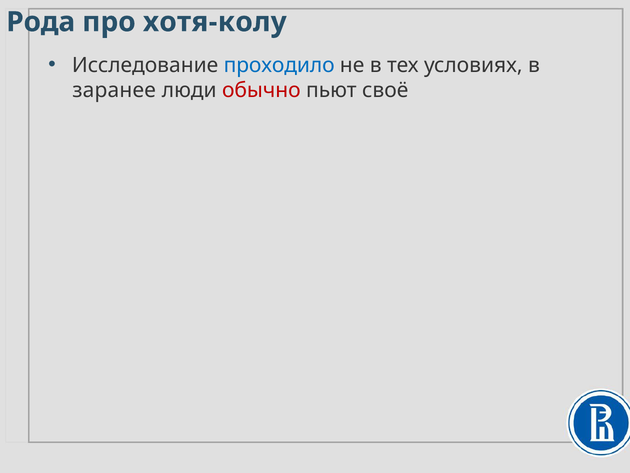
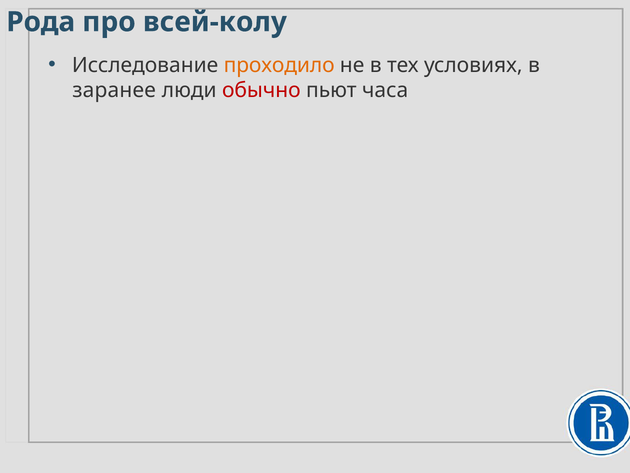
хотя-колу: хотя-колу -> всей-колу
проходило colour: blue -> orange
своё: своё -> часа
